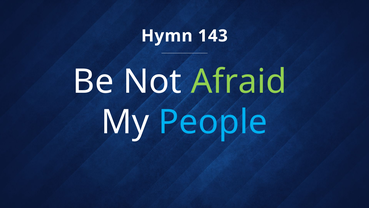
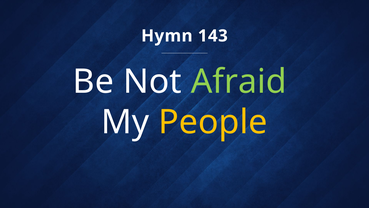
People colour: light blue -> yellow
